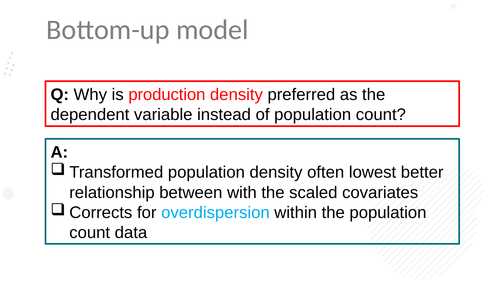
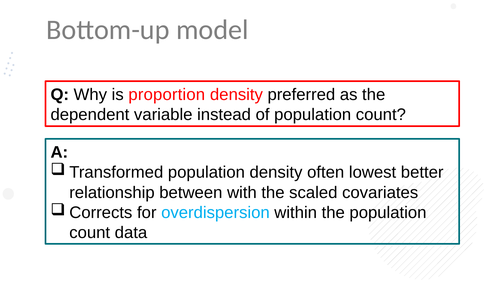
production: production -> proportion
